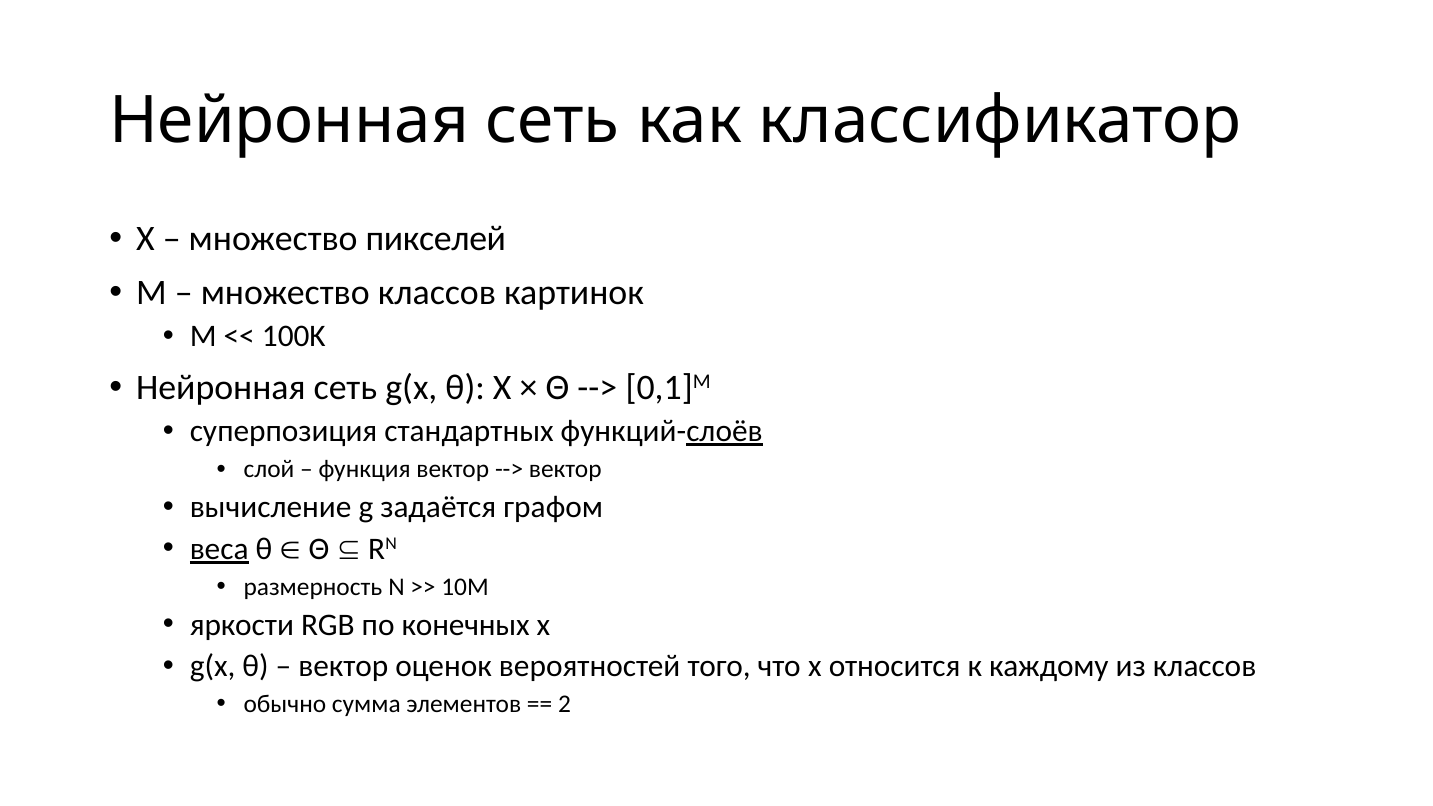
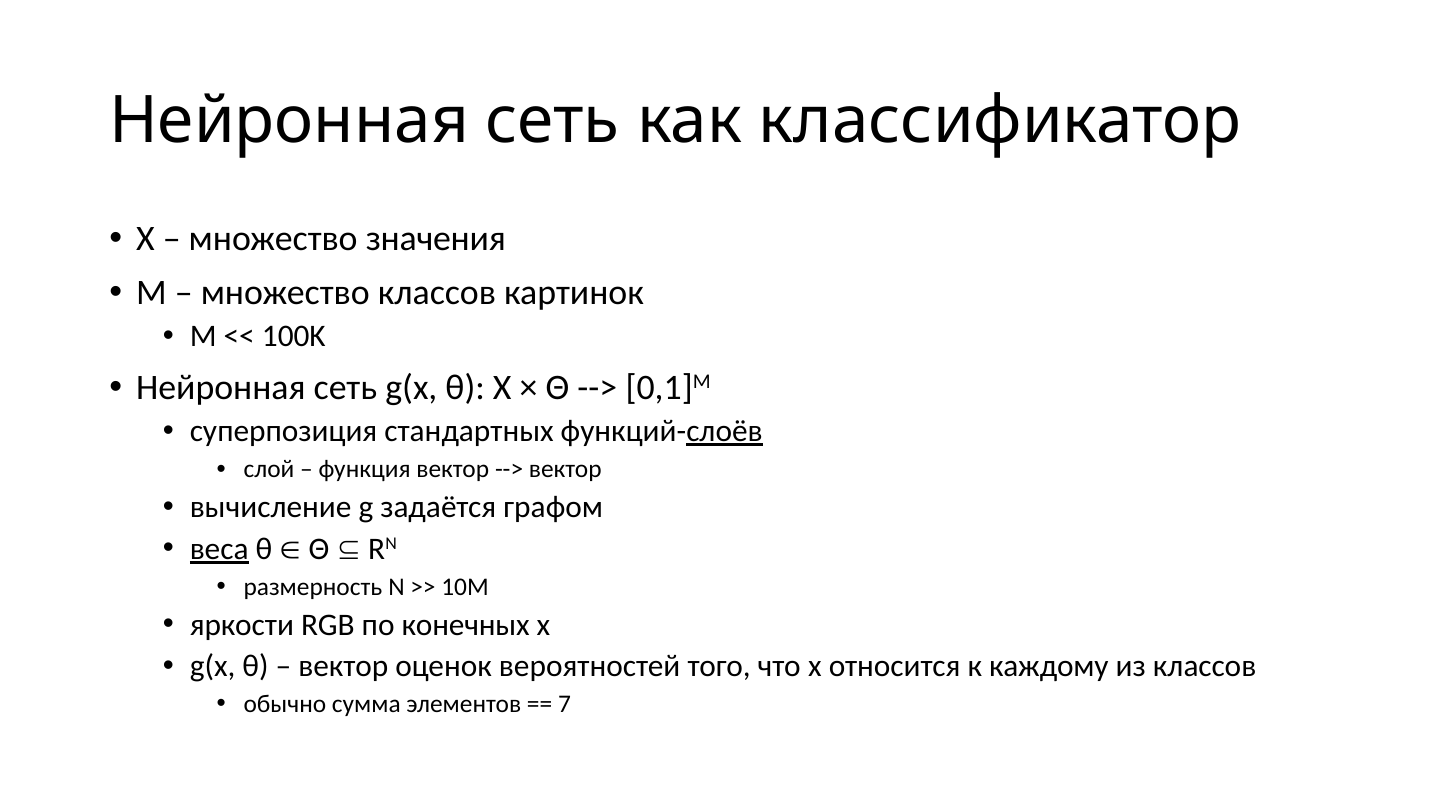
пикселей: пикселей -> значения
2: 2 -> 7
